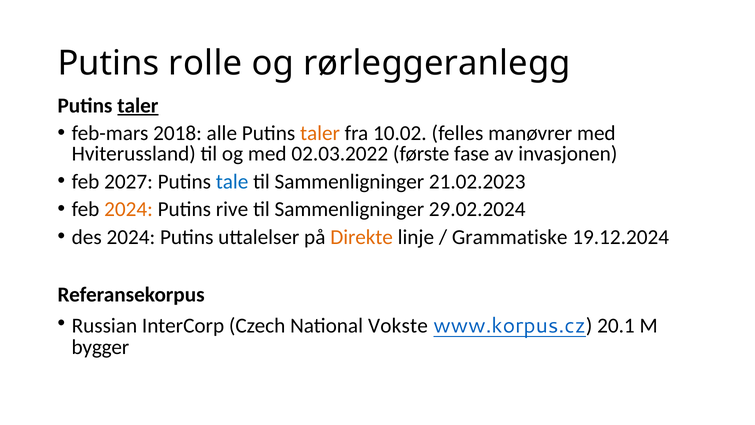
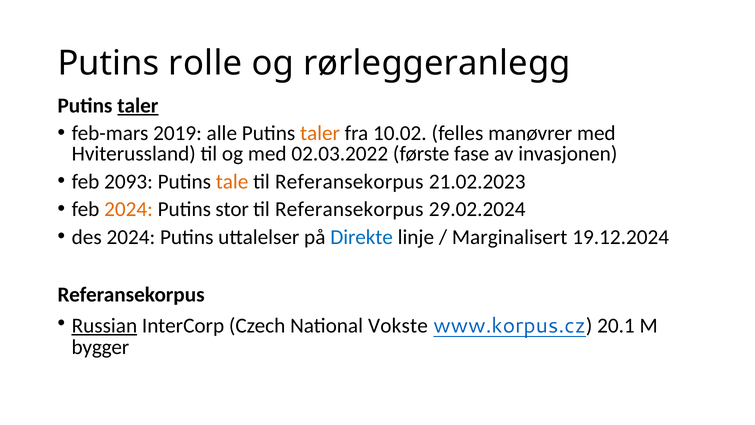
2018: 2018 -> 2019
2027: 2027 -> 2093
tale colour: blue -> orange
Sammenligninger at (349, 182): Sammenligninger -> Referansekorpus
rive: rive -> stor
Sammenligninger at (349, 209): Sammenligninger -> Referansekorpus
Direkte colour: orange -> blue
Grammatiske: Grammatiske -> Marginalisert
Russian underline: none -> present
